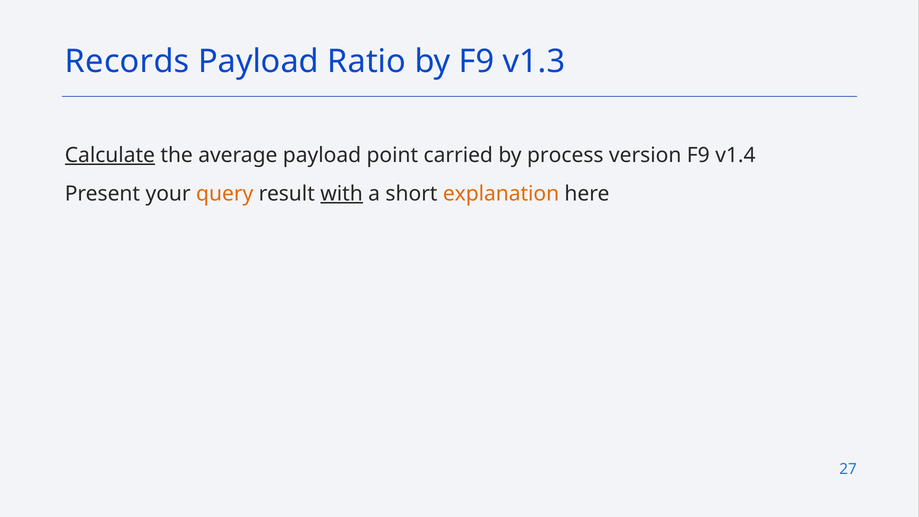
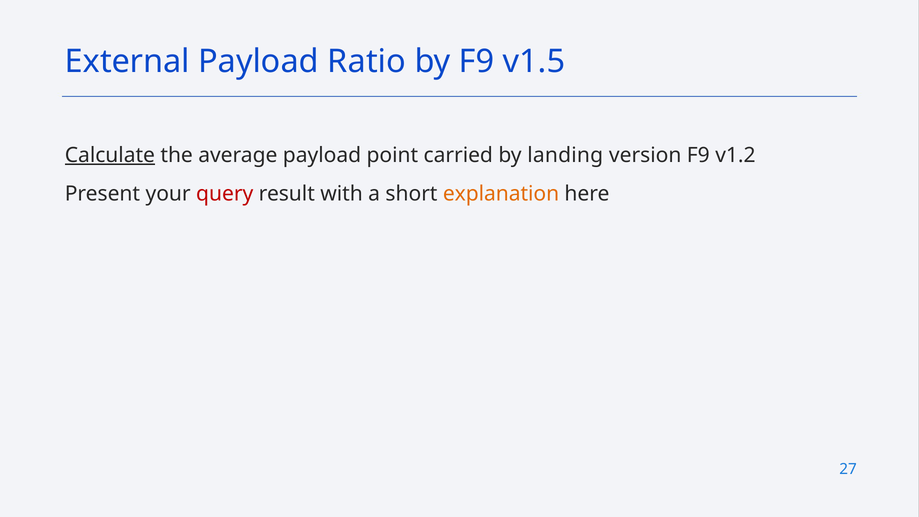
Records: Records -> External
v1.3: v1.3 -> v1.5
process: process -> landing
v1.4: v1.4 -> v1.2
query colour: orange -> red
with underline: present -> none
